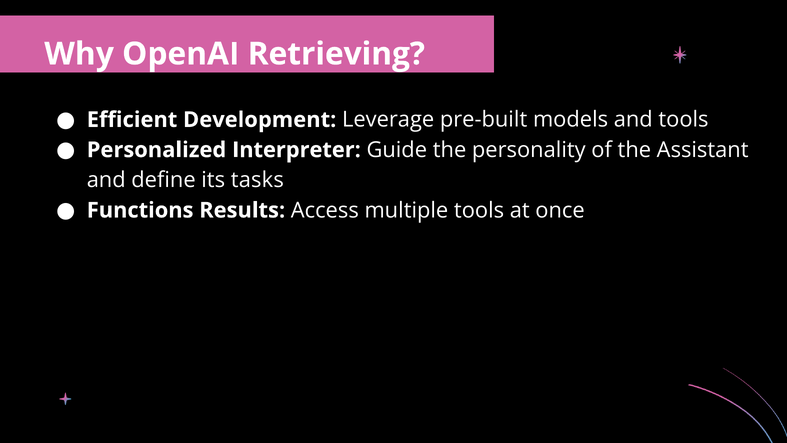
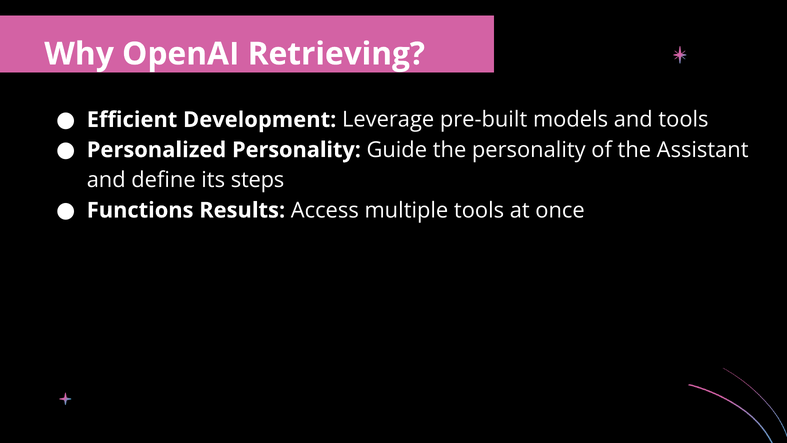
Personalized Interpreter: Interpreter -> Personality
tasks: tasks -> steps
